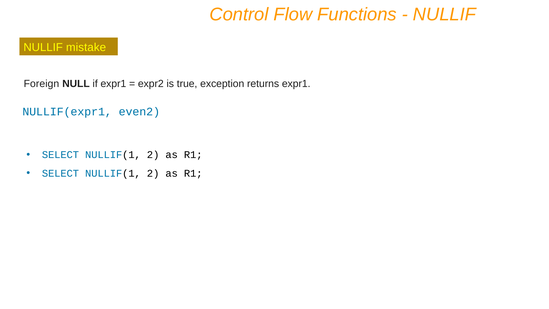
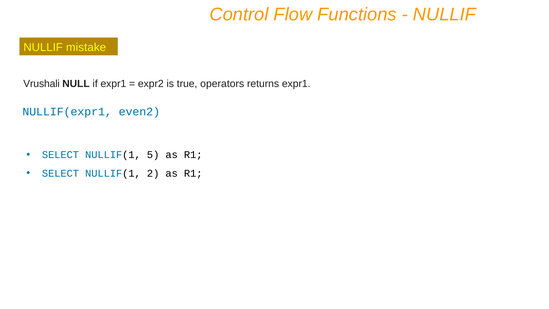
Foreign: Foreign -> Vrushali
exception: exception -> operators
2 at (153, 155): 2 -> 5
